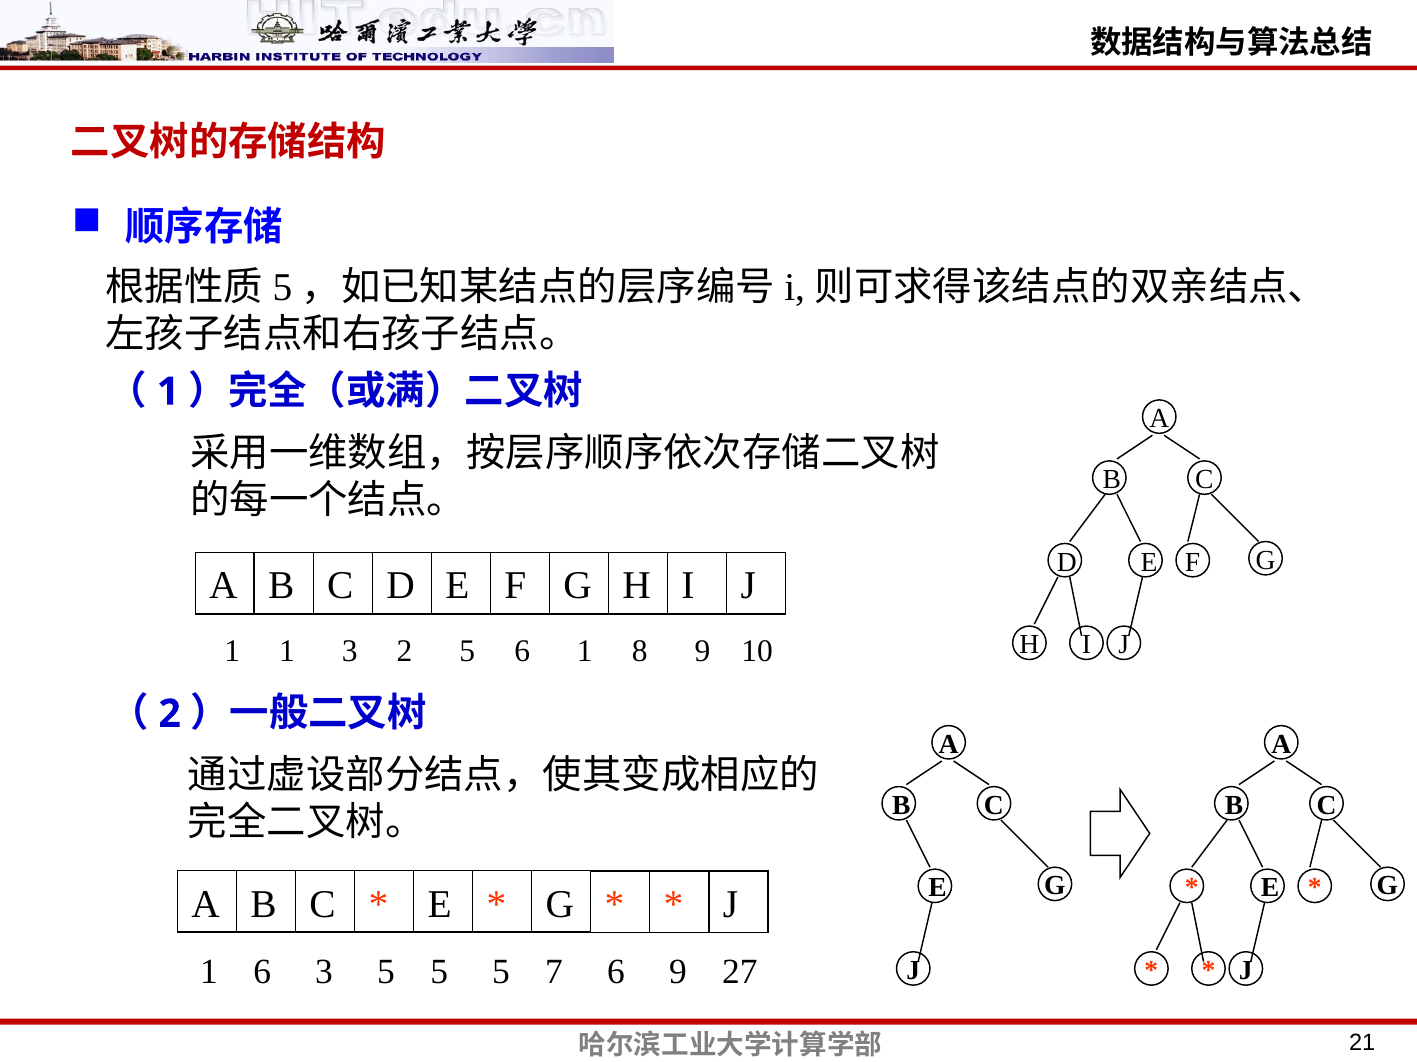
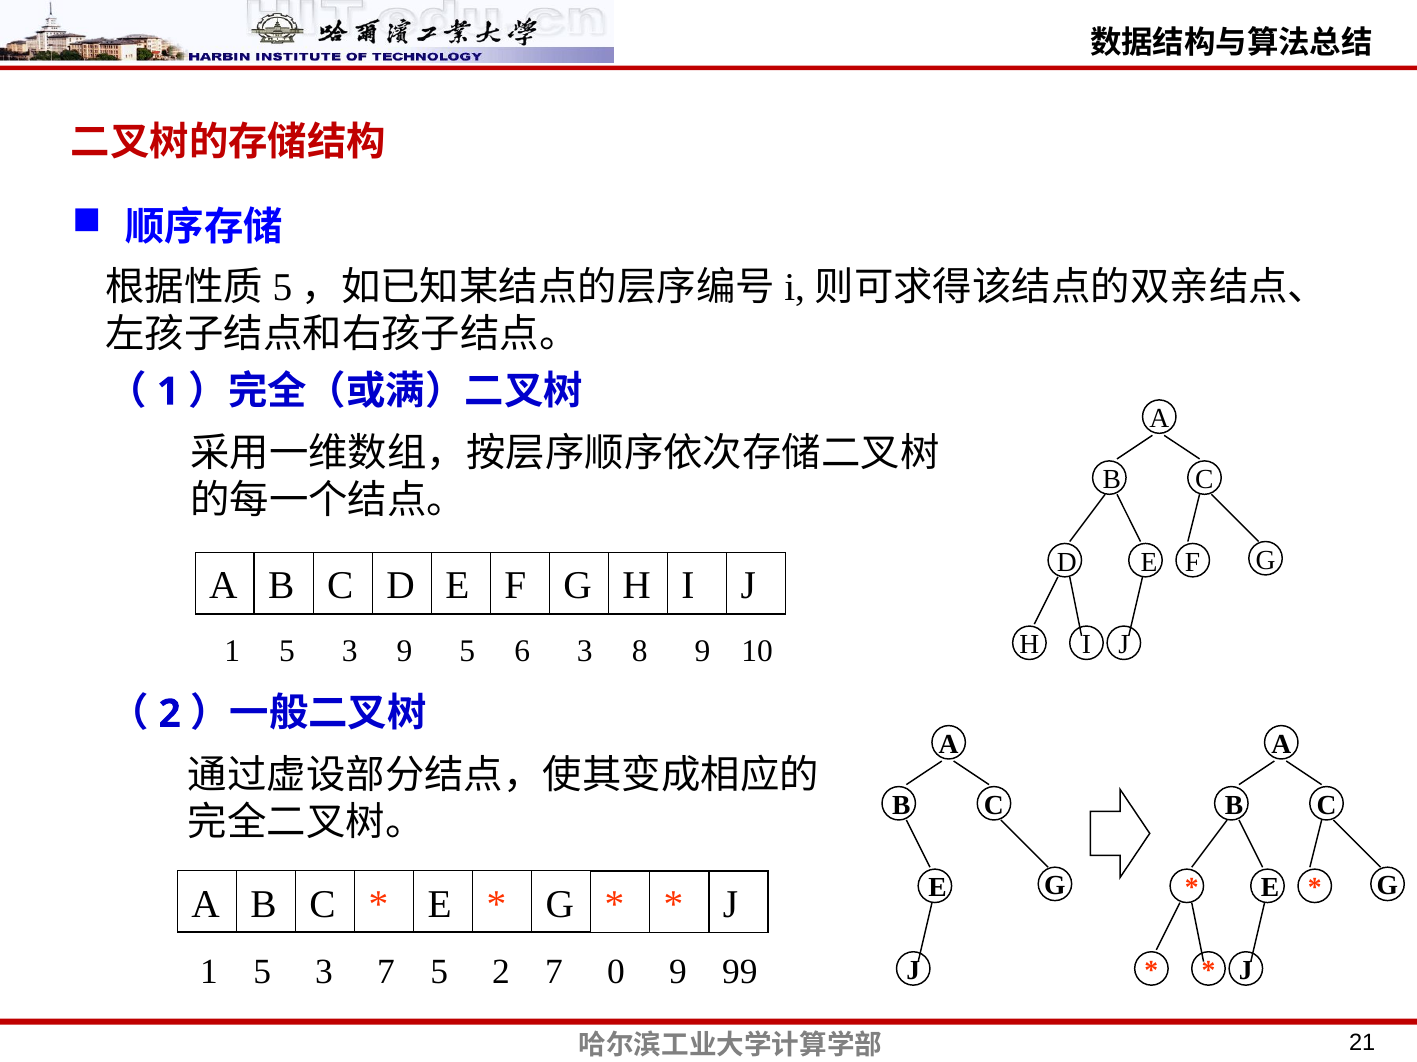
1 at (287, 652): 1 -> 5
3 2: 2 -> 9
6 1: 1 -> 3
6 at (262, 973): 6 -> 5
3 5: 5 -> 7
5 at (501, 973): 5 -> 2
7 6: 6 -> 0
27: 27 -> 99
